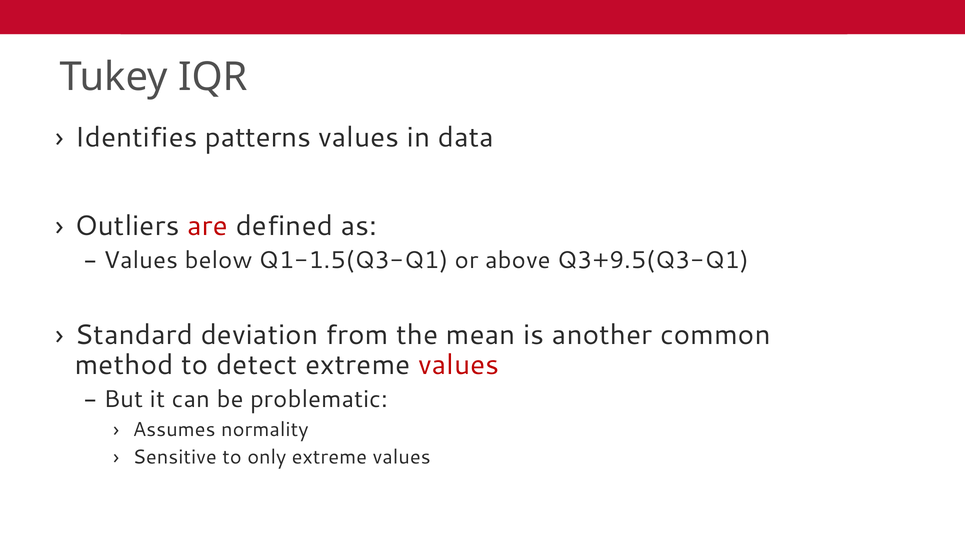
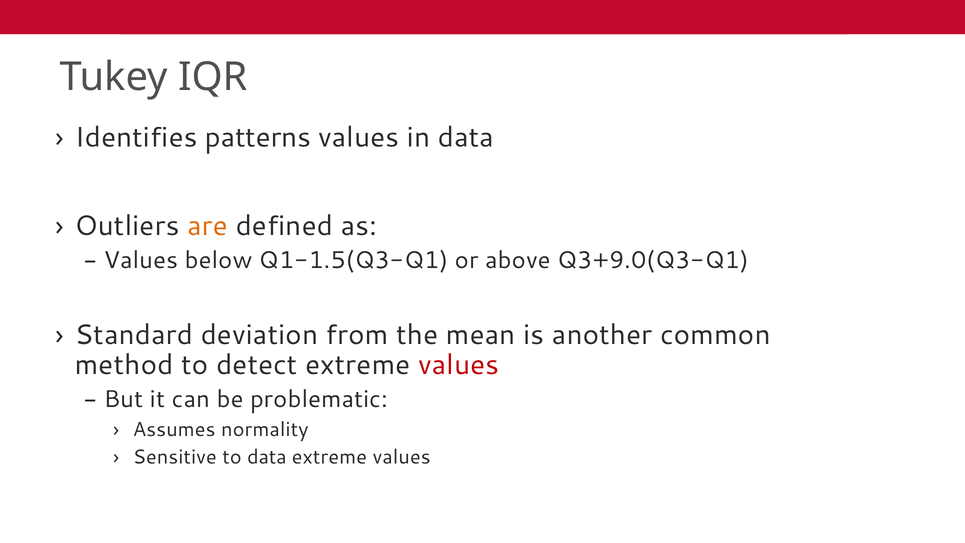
are colour: red -> orange
Q3+9.5(Q3-Q1: Q3+9.5(Q3-Q1 -> Q3+9.0(Q3-Q1
to only: only -> data
